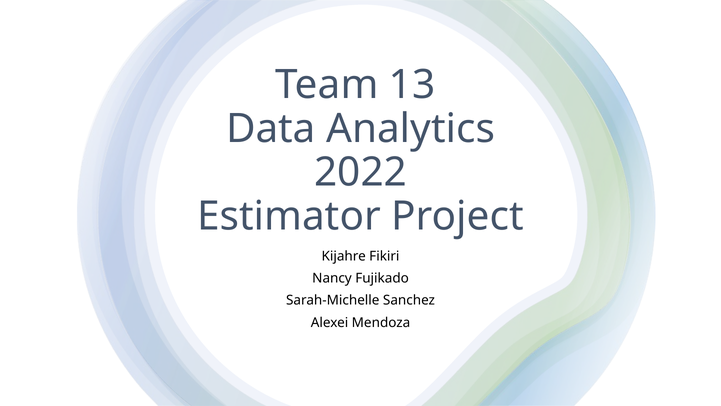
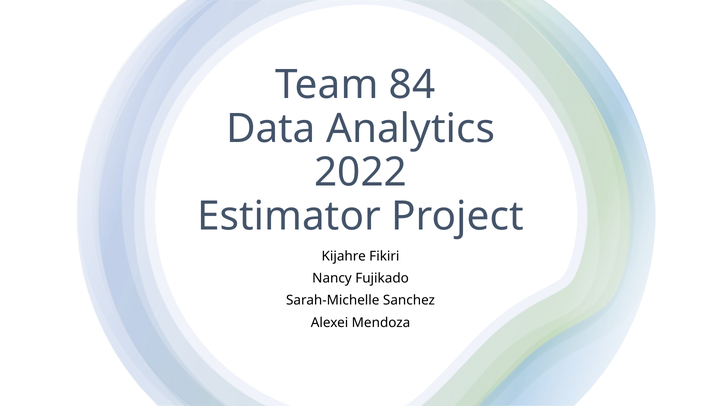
13: 13 -> 84
